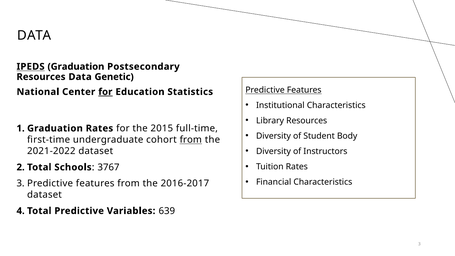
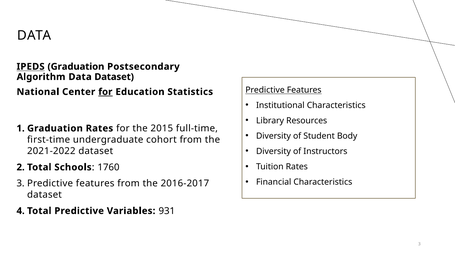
Resources at (41, 77): Resources -> Algorithm
Data Genetic: Genetic -> Dataset
from at (191, 140) underline: present -> none
3767: 3767 -> 1760
639: 639 -> 931
